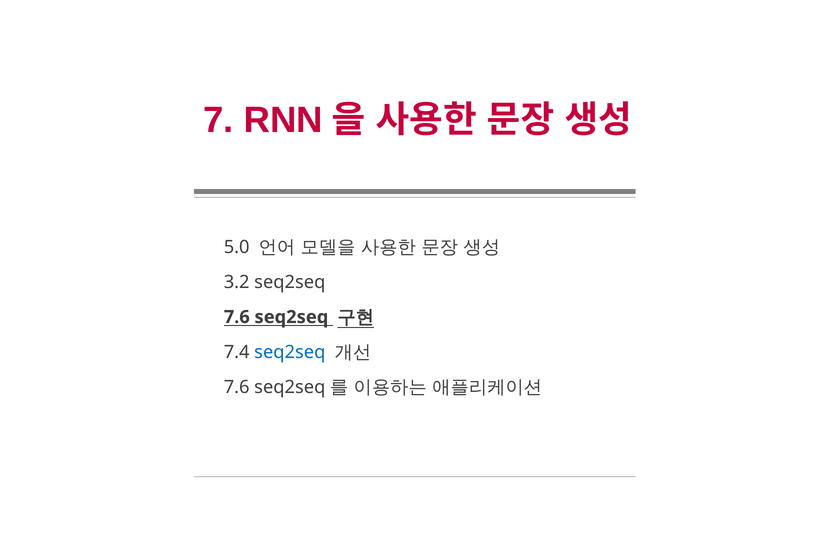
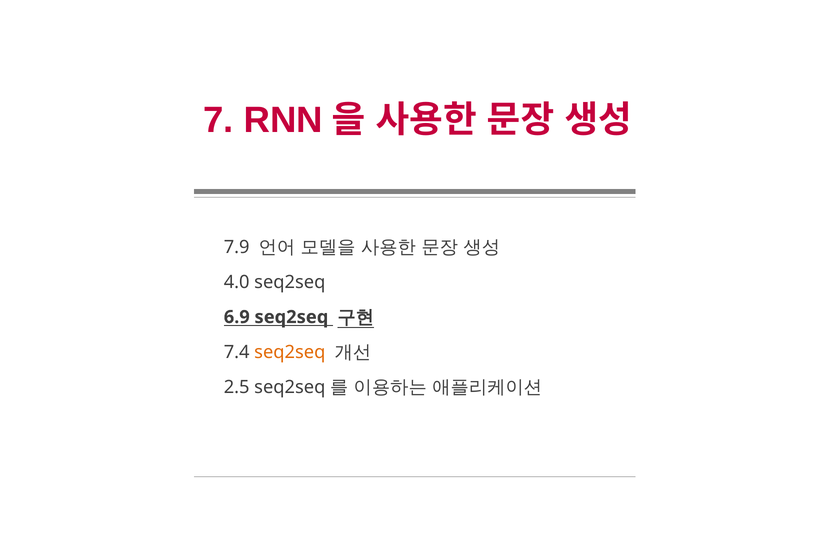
5.0: 5.0 -> 7.9
3.2: 3.2 -> 4.0
7.6 at (237, 317): 7.6 -> 6.9
seq2seq at (290, 352) colour: blue -> orange
7.6 at (237, 387): 7.6 -> 2.5
